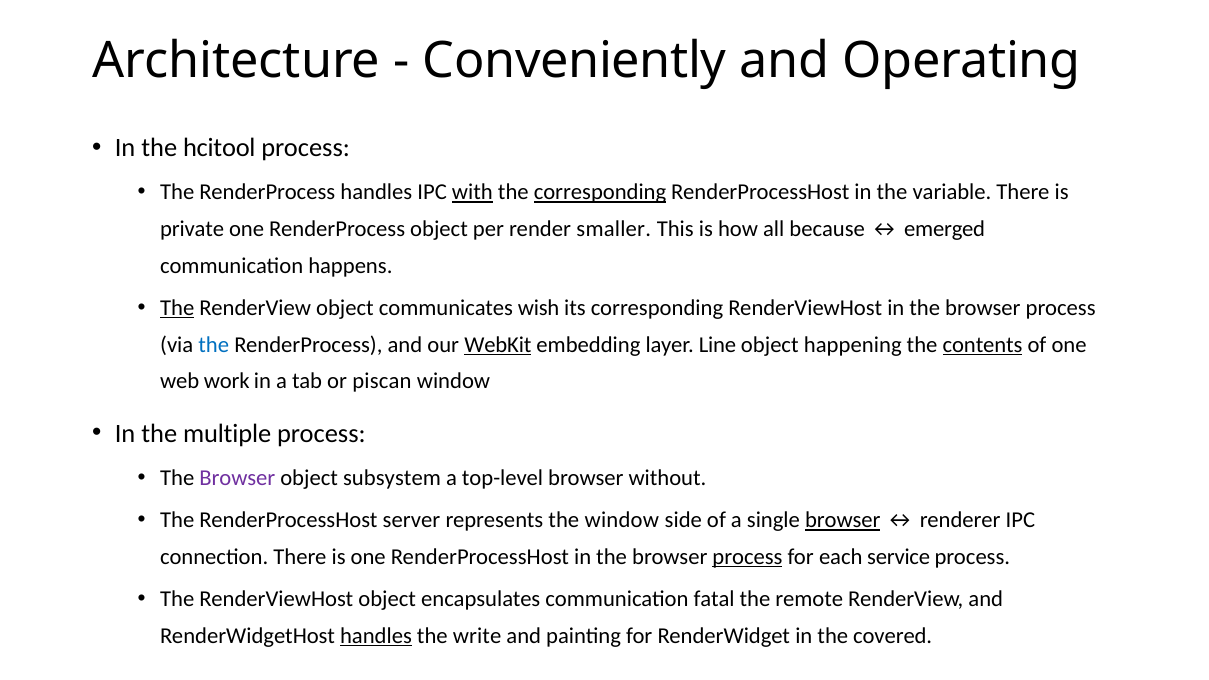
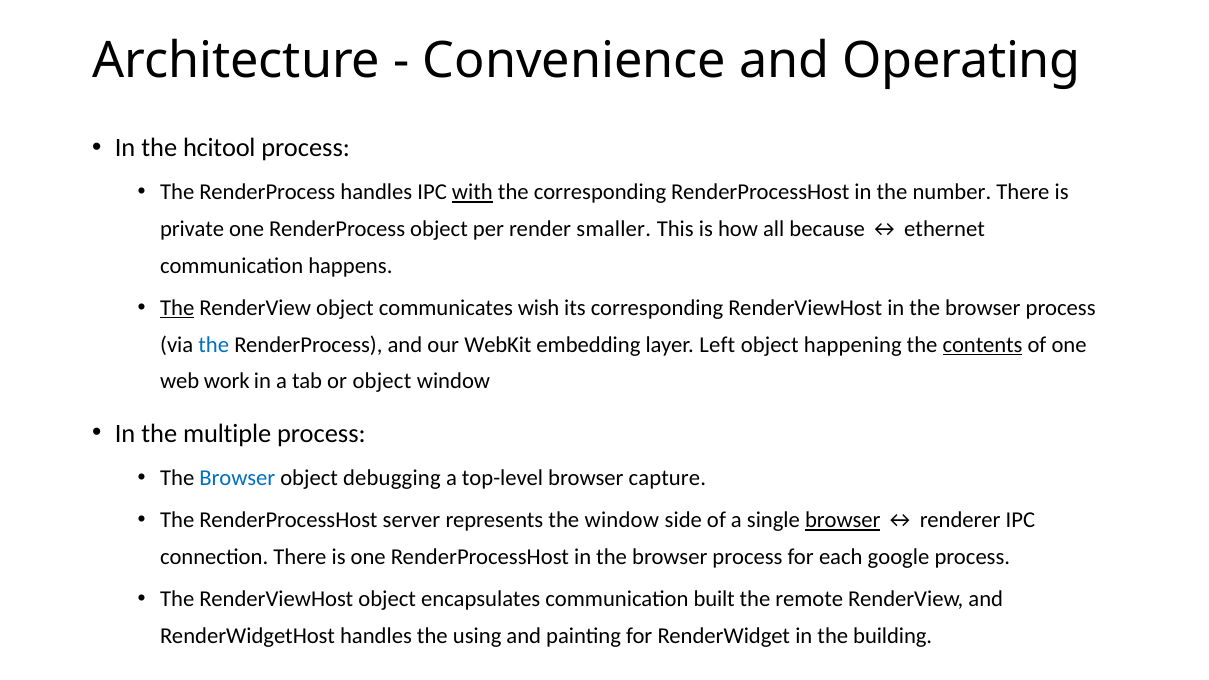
Conveniently: Conveniently -> Convenience
corresponding at (600, 192) underline: present -> none
variable: variable -> number
emerged: emerged -> ethernet
WebKit underline: present -> none
Line: Line -> Left
or piscan: piscan -> object
Browser at (237, 478) colour: purple -> blue
subsystem: subsystem -> debugging
without: without -> capture
process at (747, 557) underline: present -> none
service: service -> google
fatal: fatal -> built
handles at (376, 636) underline: present -> none
write: write -> using
covered: covered -> building
